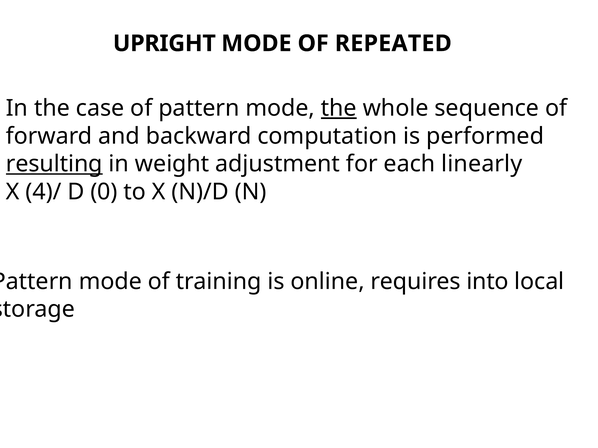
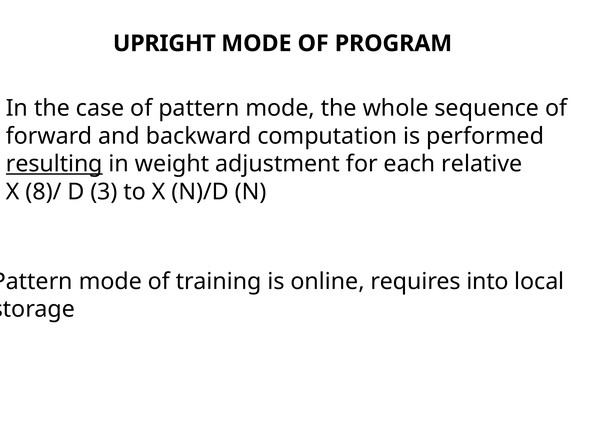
REPEATED: REPEATED -> PROGRAM
the at (339, 108) underline: present -> none
linearly: linearly -> relative
4)/: 4)/ -> 8)/
0: 0 -> 3
